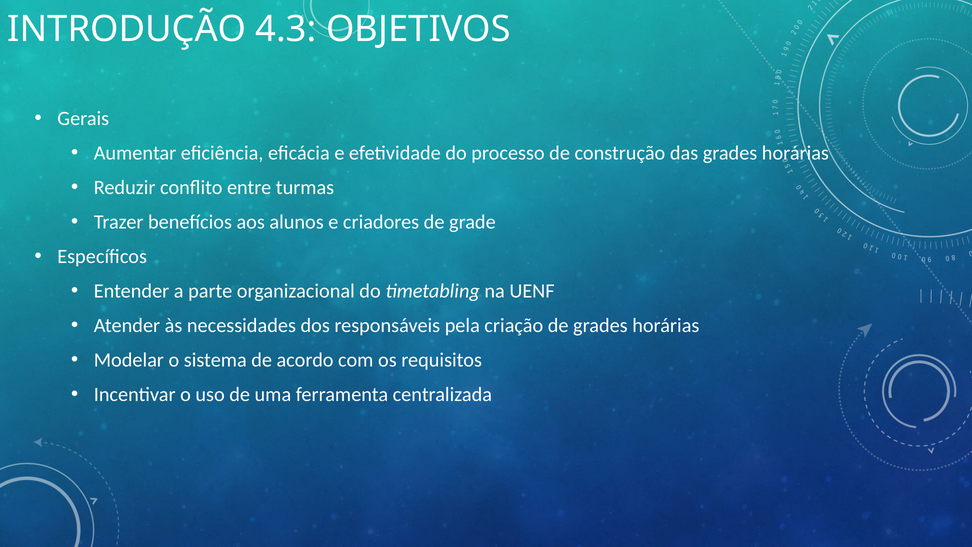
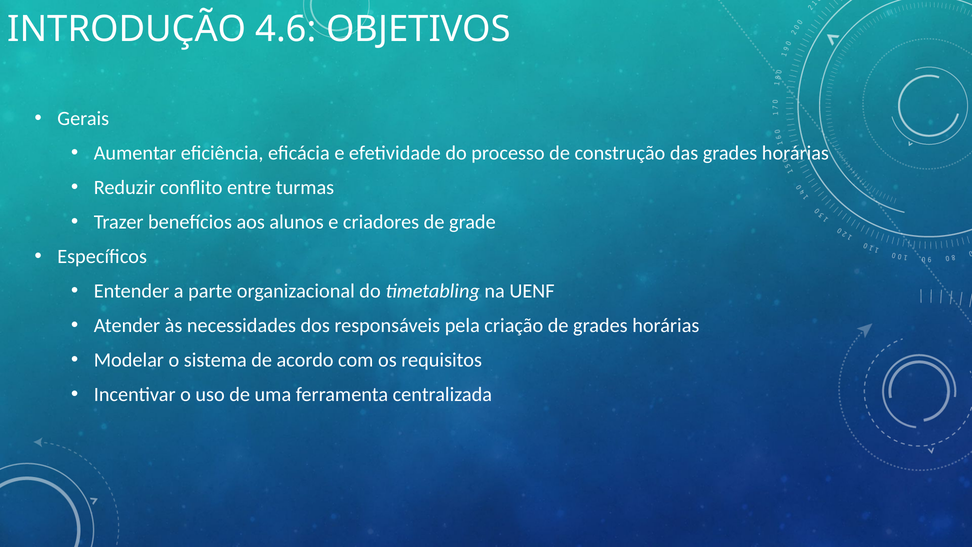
4.3: 4.3 -> 4.6
